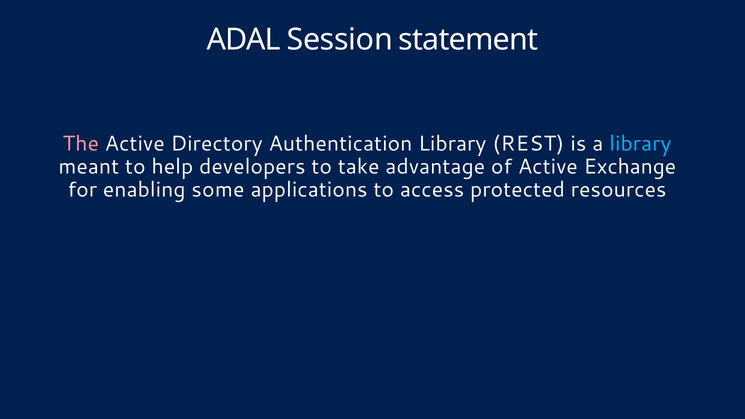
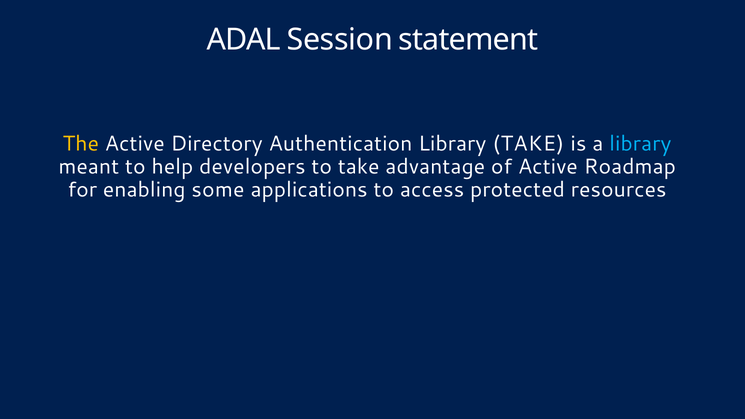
The colour: pink -> yellow
Library REST: REST -> TAKE
Exchange: Exchange -> Roadmap
